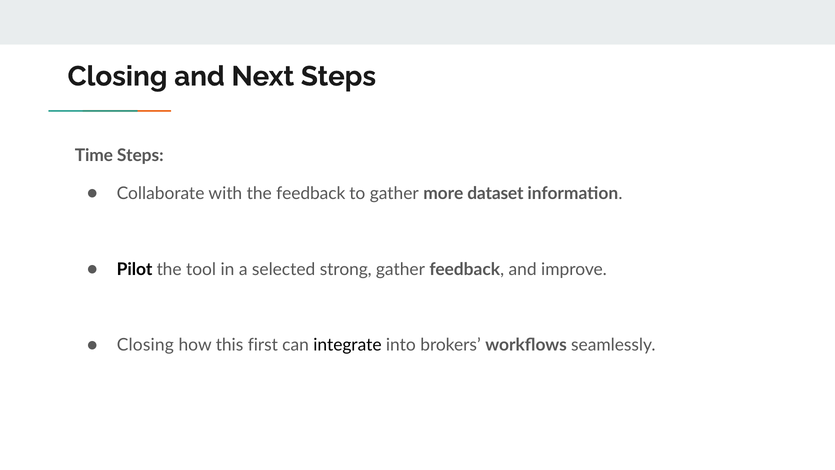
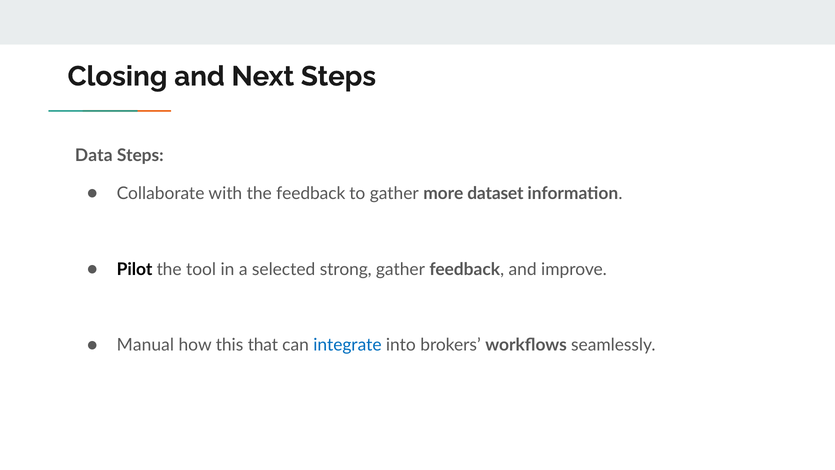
Time: Time -> Data
Closing at (145, 345): Closing -> Manual
first: first -> that
integrate colour: black -> blue
